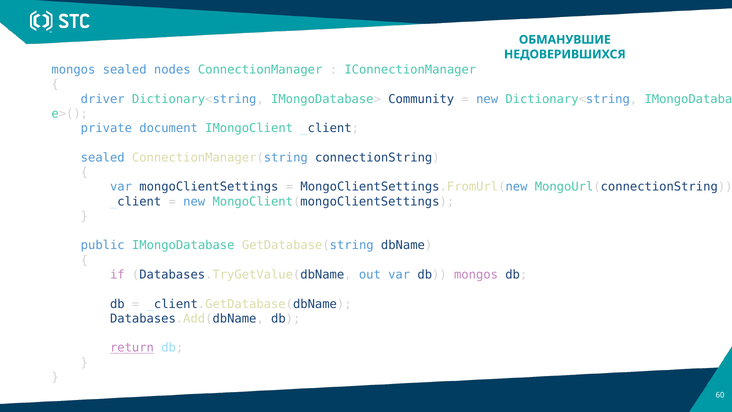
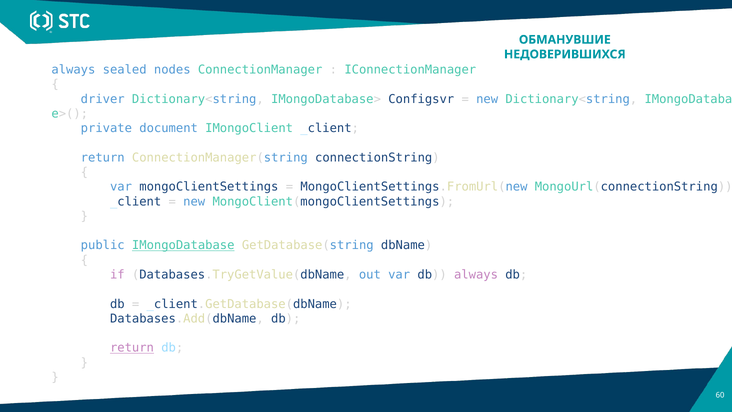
mongos at (73, 70): mongos -> always
Community: Community -> Configsvr
sealed at (103, 158): sealed -> return
IMongoDatabase underline: none -> present
db mongos: mongos -> always
